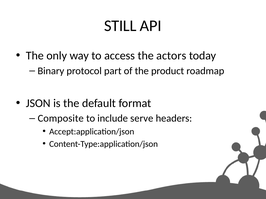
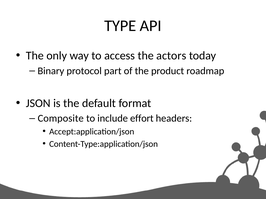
STILL: STILL -> TYPE
serve: serve -> effort
